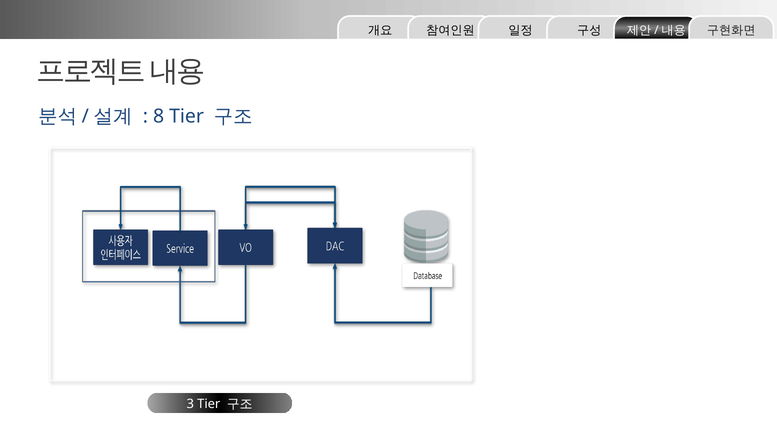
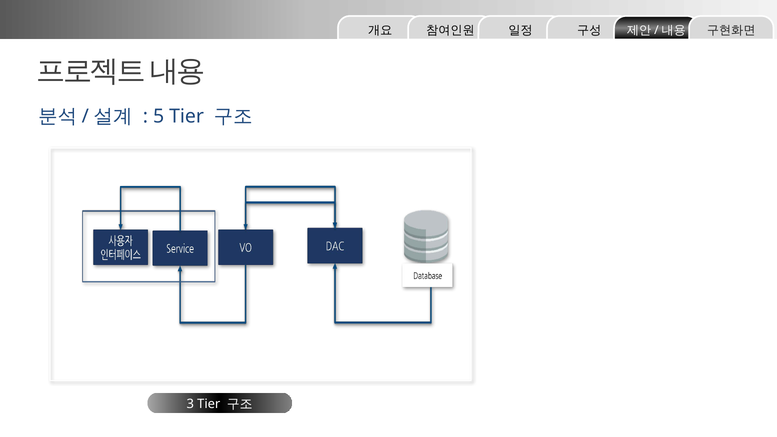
8: 8 -> 5
